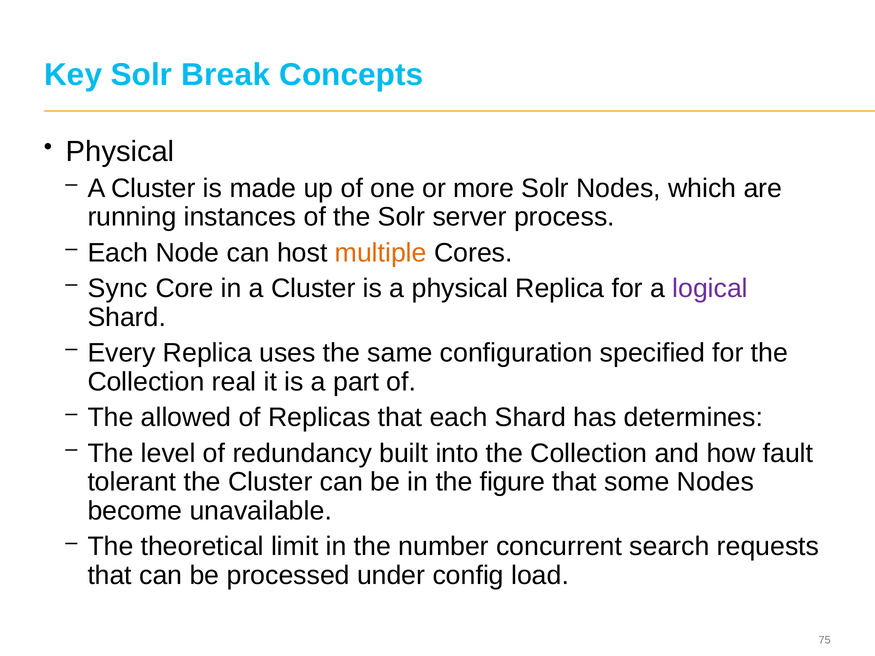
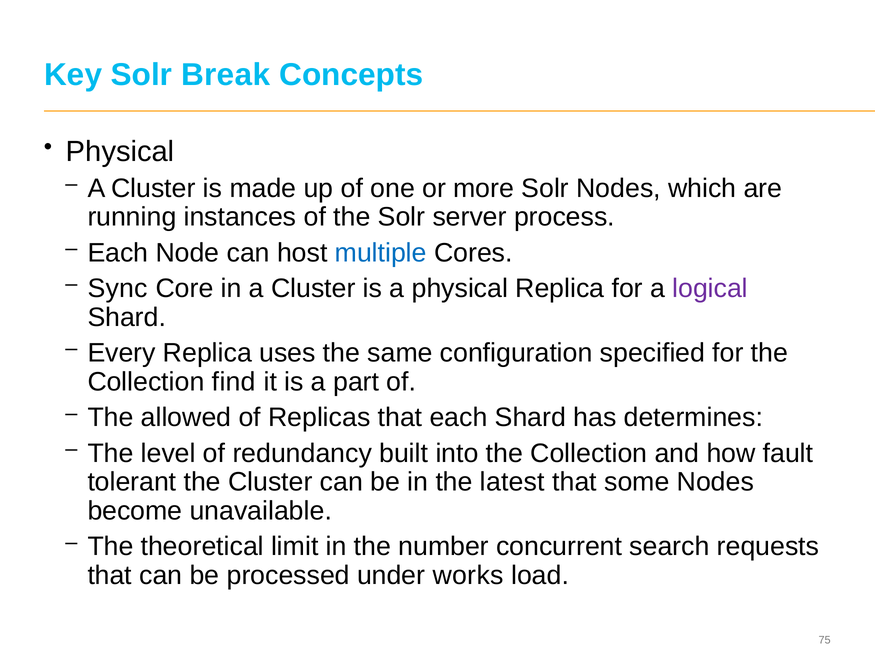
multiple colour: orange -> blue
real: real -> find
figure: figure -> latest
config: config -> works
